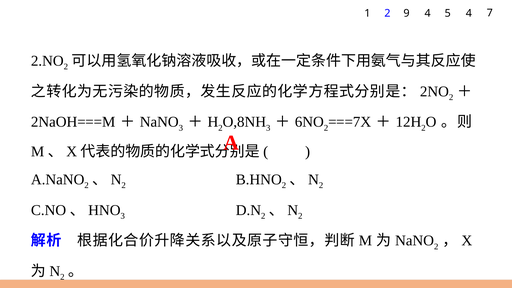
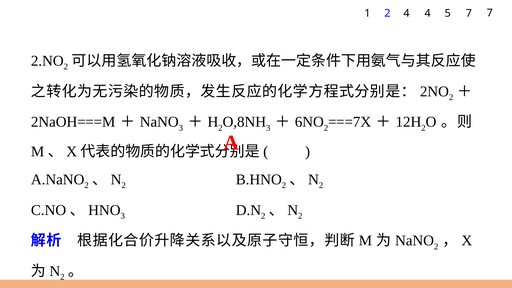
2 9: 9 -> 4
5 4: 4 -> 7
